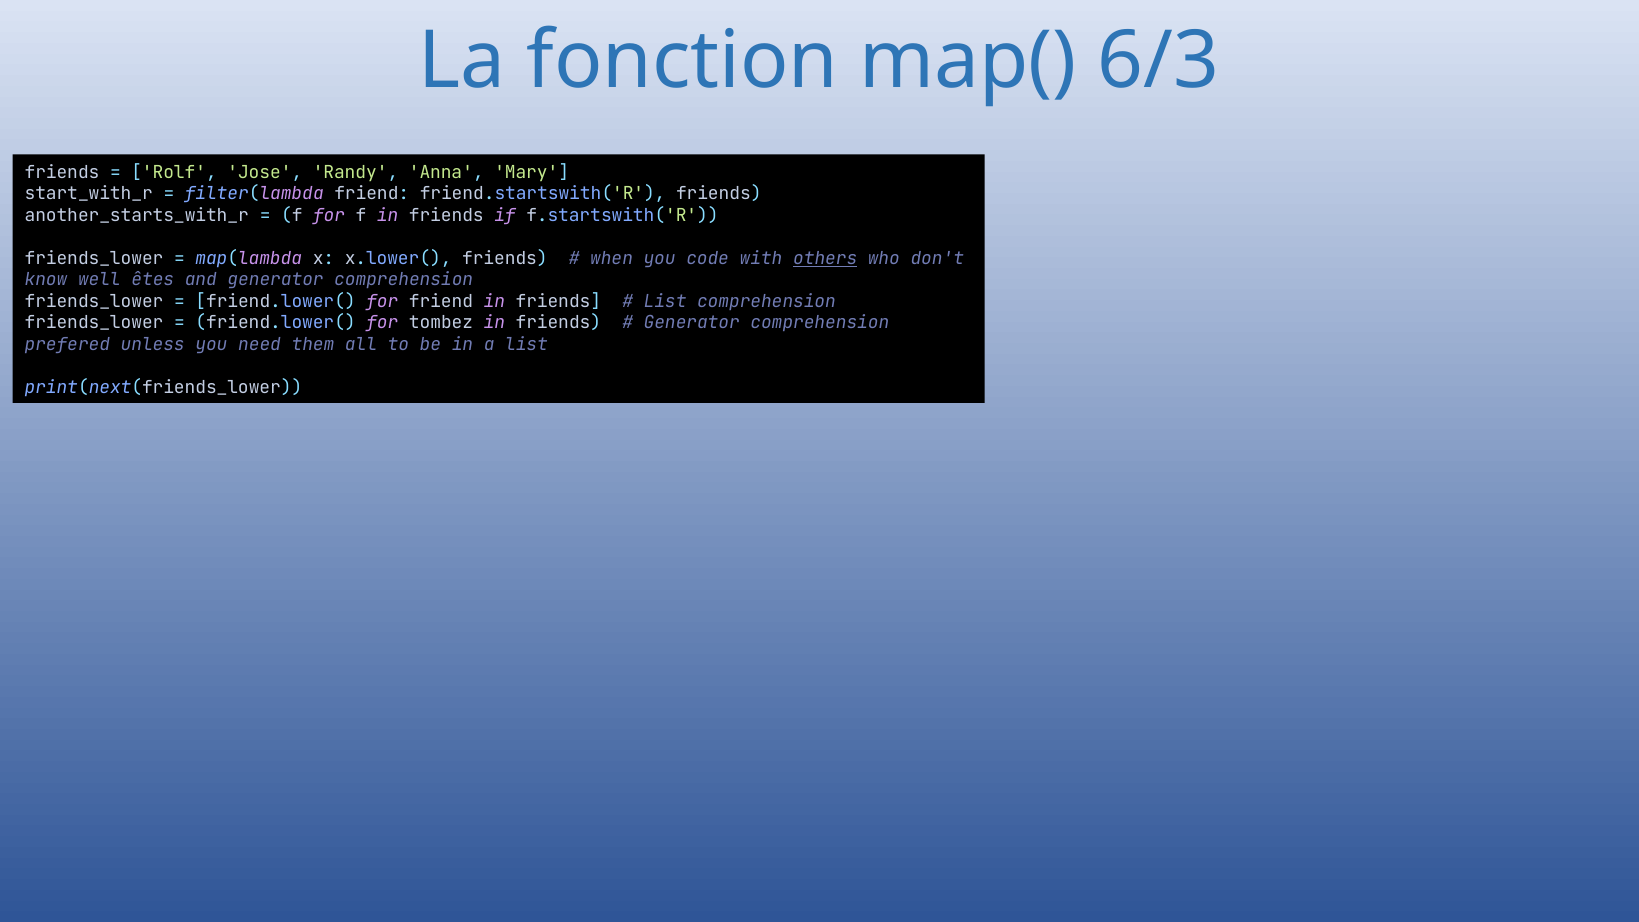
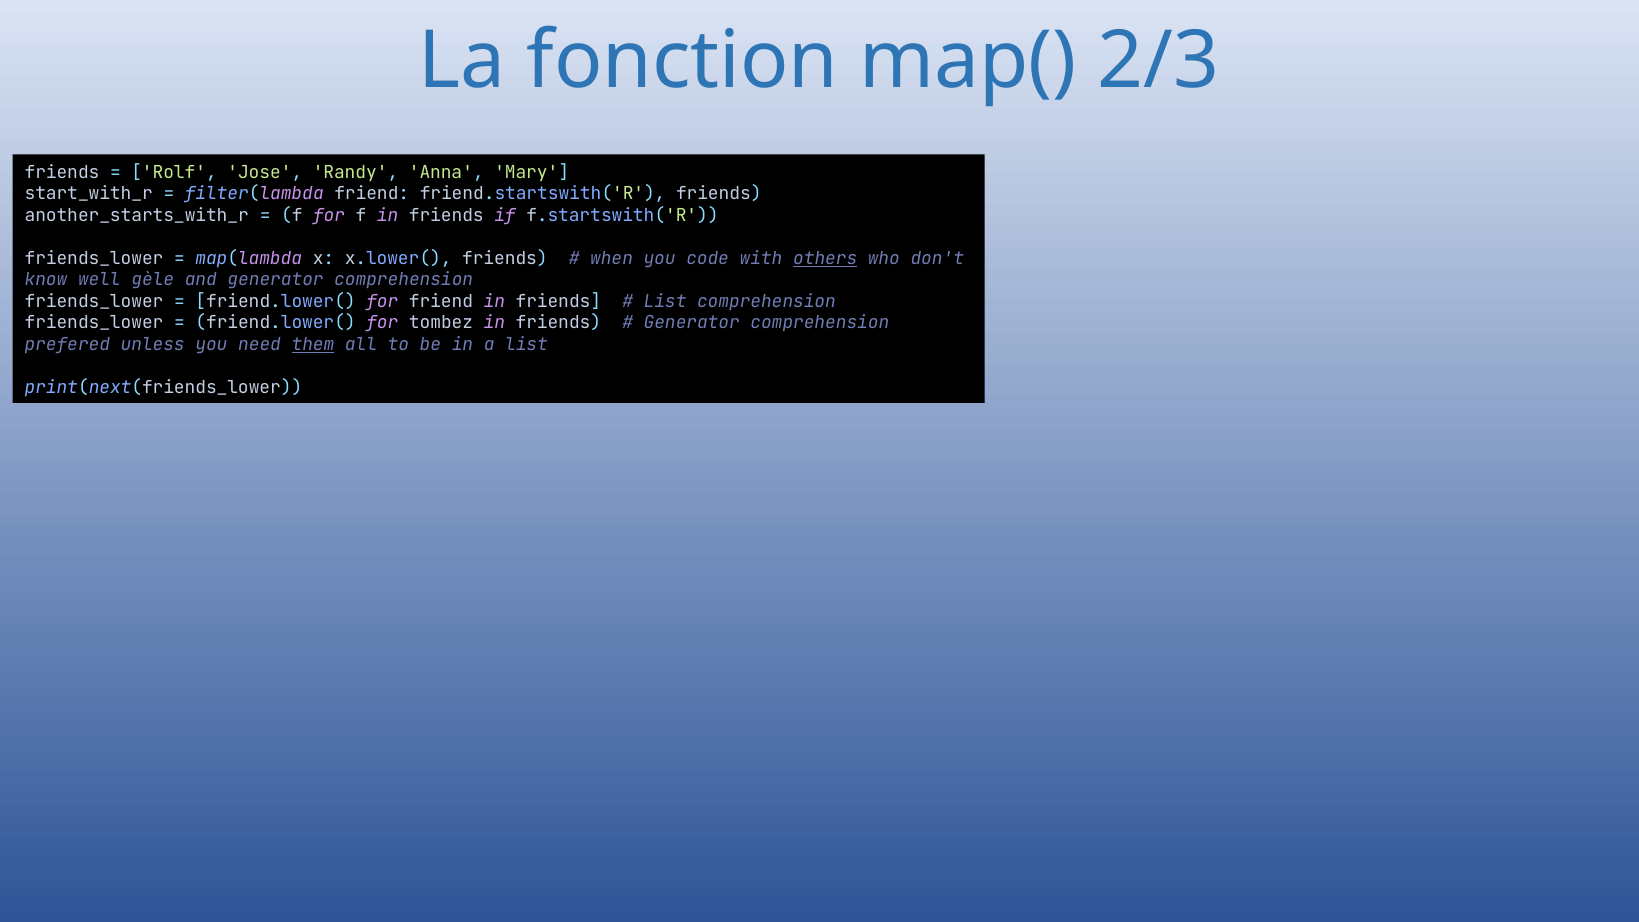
6/3: 6/3 -> 2/3
êtes: êtes -> gèle
them underline: none -> present
